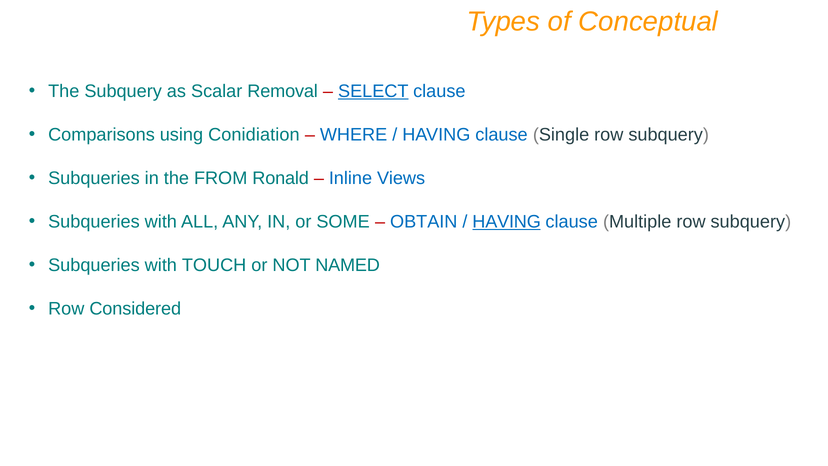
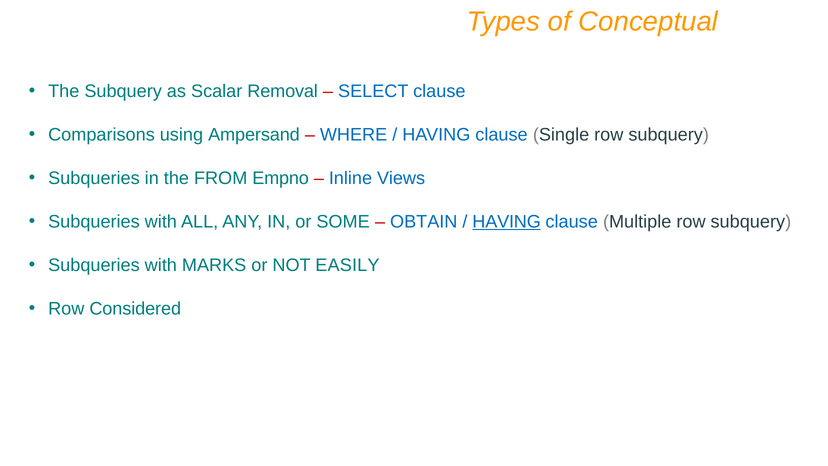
SELECT underline: present -> none
Conidiation: Conidiation -> Ampersand
Ronald: Ronald -> Empno
TOUCH: TOUCH -> MARKS
NAMED: NAMED -> EASILY
